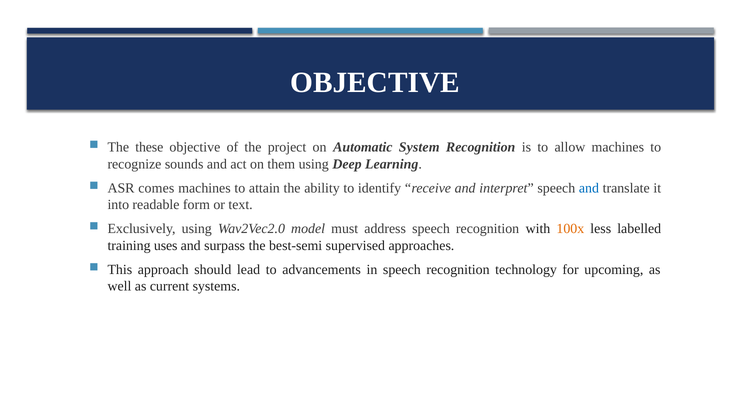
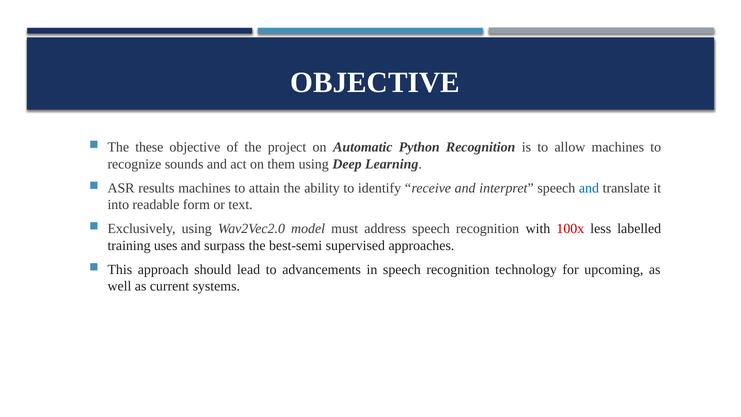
System: System -> Python
comes: comes -> results
100x colour: orange -> red
